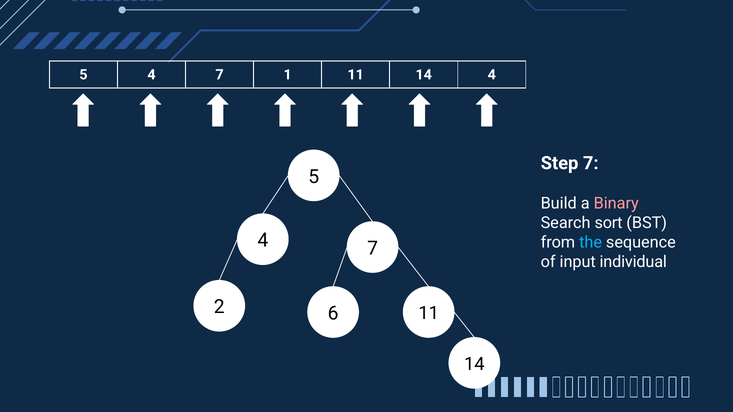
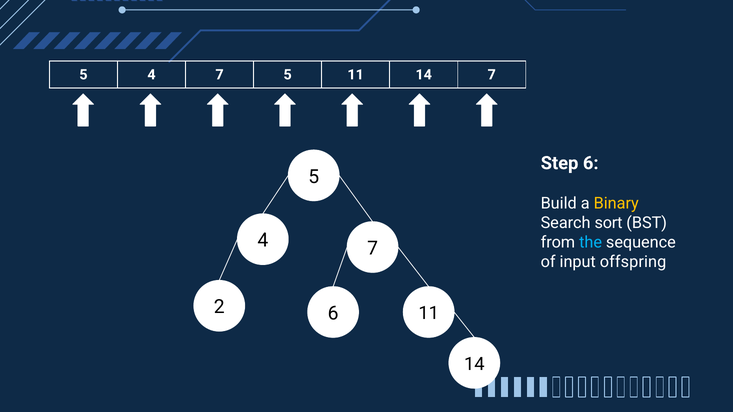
4 7 1: 1 -> 5
4 at (492, 75): 4 -> 7
Step 7: 7 -> 6
Binary colour: pink -> yellow
individual: individual -> offspring
